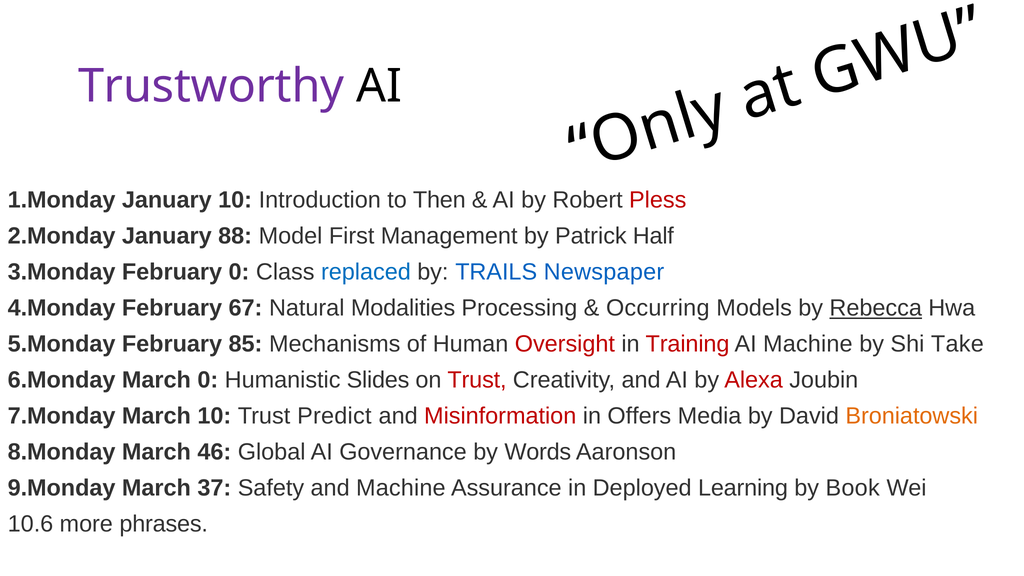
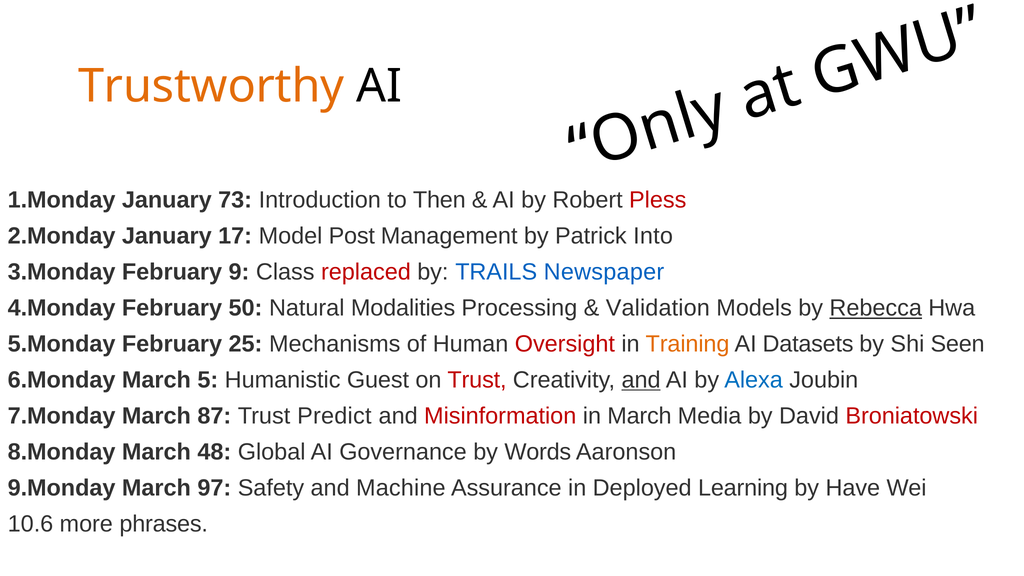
Trustworthy colour: purple -> orange
January 10: 10 -> 73
88: 88 -> 17
First: First -> Post
Half: Half -> Into
February 0: 0 -> 9
replaced colour: blue -> red
67: 67 -> 50
Occurring: Occurring -> Validation
85: 85 -> 25
Training colour: red -> orange
AI Machine: Machine -> Datasets
Take: Take -> Seen
March 0: 0 -> 5
Slides: Slides -> Guest
and at (641, 380) underline: none -> present
Alexa colour: red -> blue
March 10: 10 -> 87
in Offers: Offers -> March
Broniatowski colour: orange -> red
46: 46 -> 48
37: 37 -> 97
Book: Book -> Have
